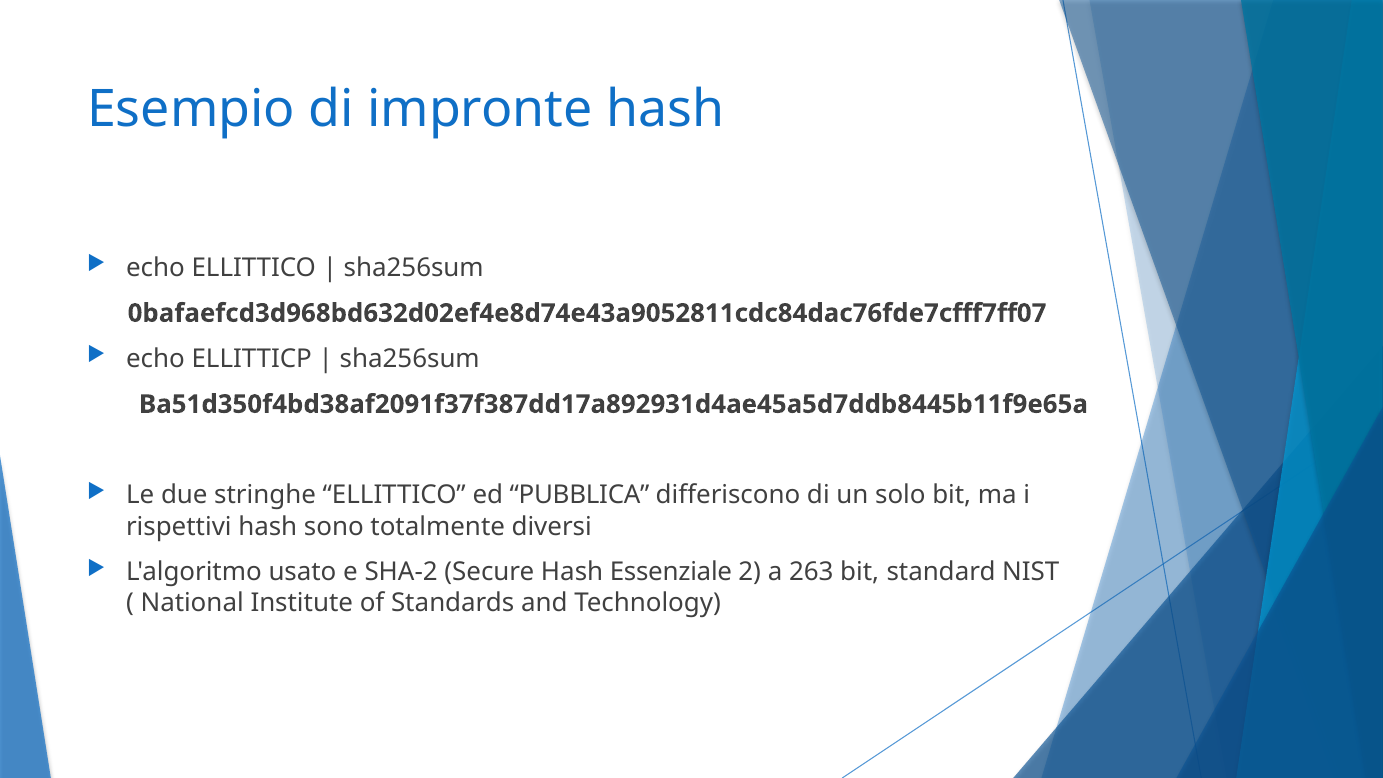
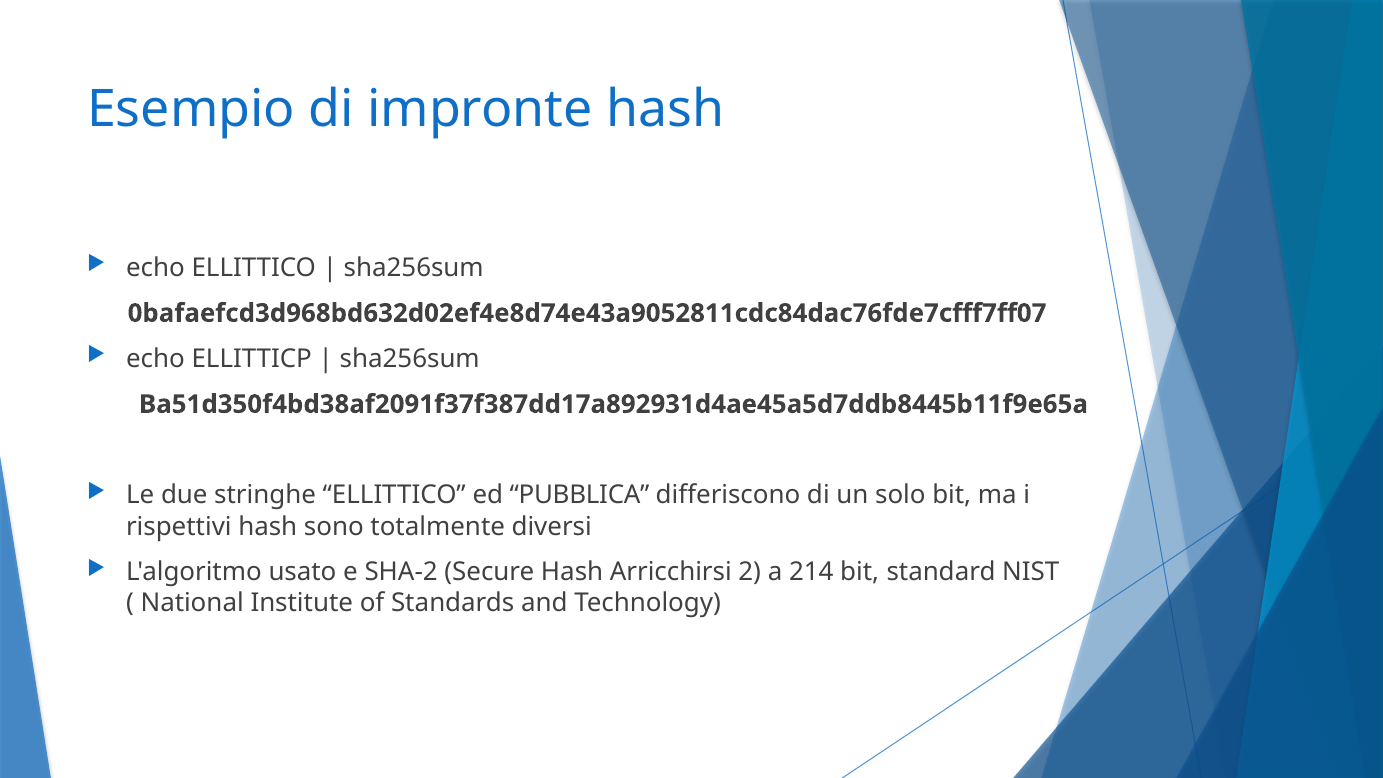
Essenziale: Essenziale -> Arricchirsi
263: 263 -> 214
